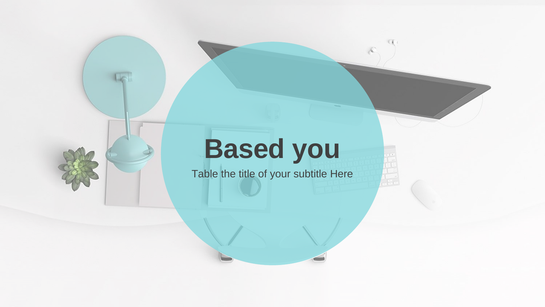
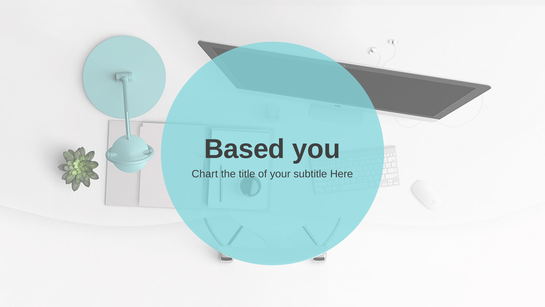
Table: Table -> Chart
